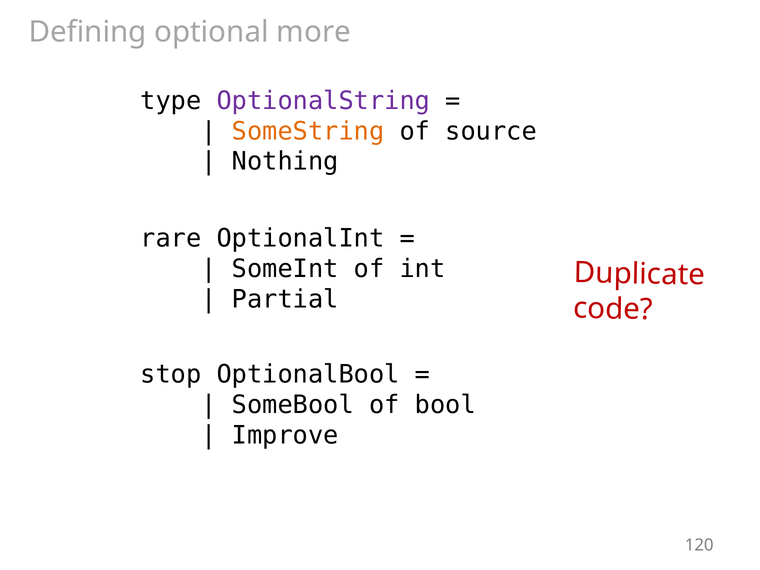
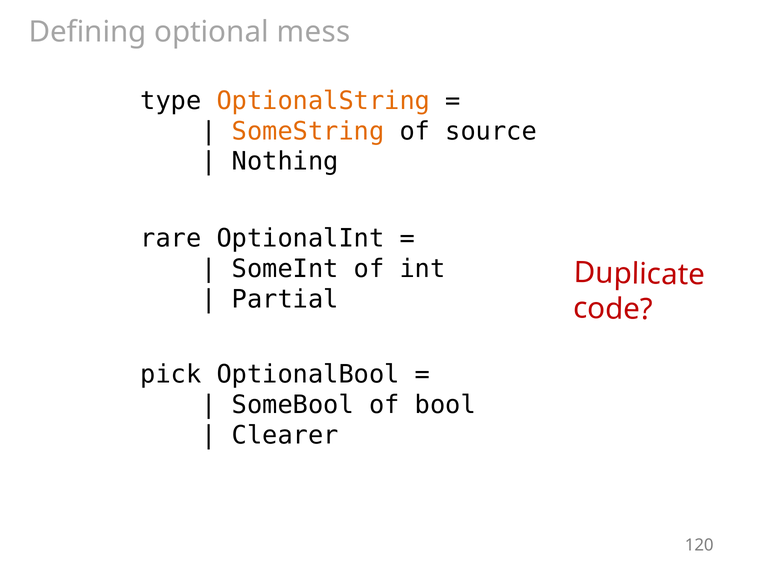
more: more -> mess
OptionalString colour: purple -> orange
stop: stop -> pick
Improve: Improve -> Clearer
